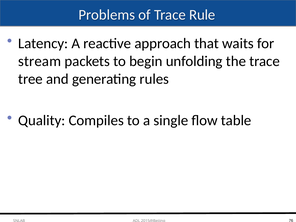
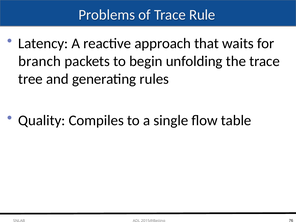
stream: stream -> branch
